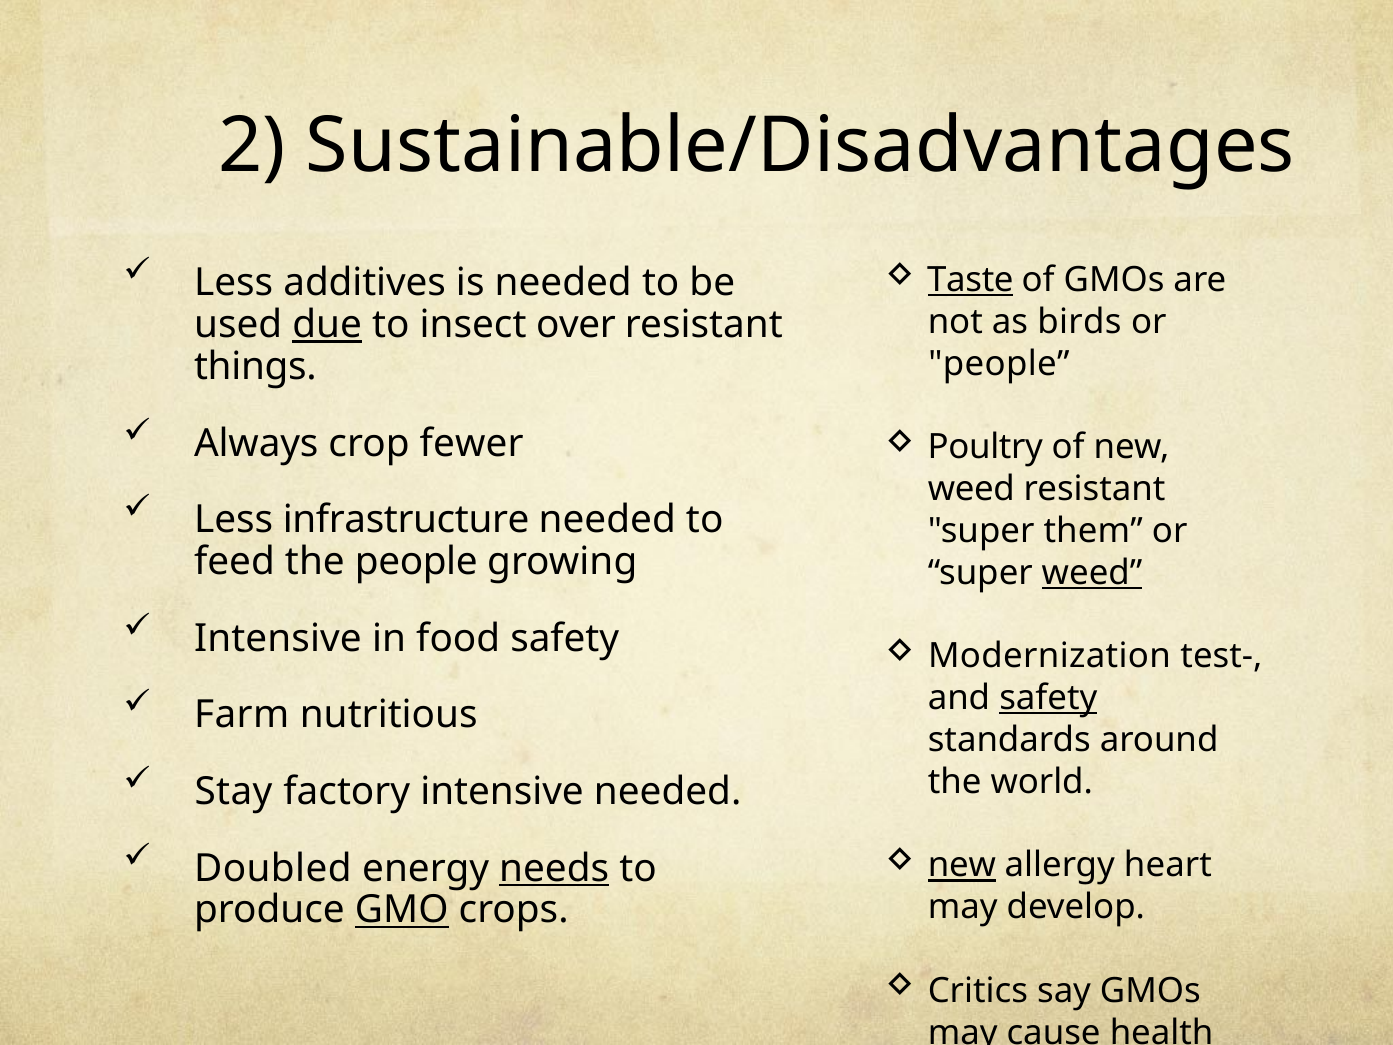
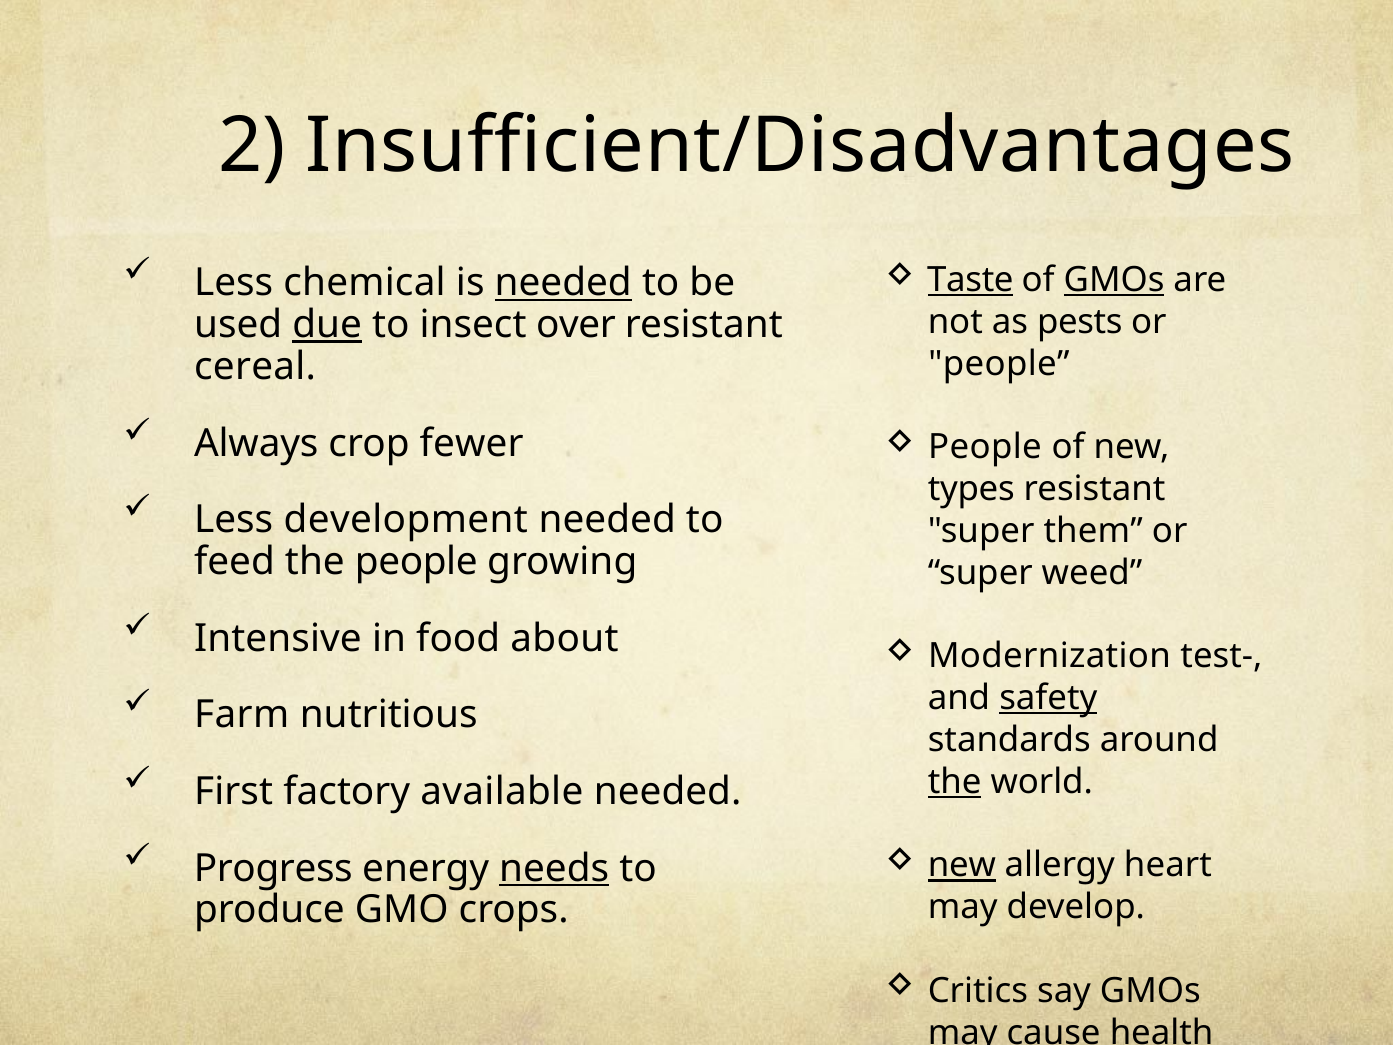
Sustainable/Disadvantages: Sustainable/Disadvantages -> Insufficient/Disadvantages
additives: additives -> chemical
needed at (563, 283) underline: none -> present
GMOs at (1114, 280) underline: none -> present
birds: birds -> pests
things: things -> cereal
Poultry at (985, 447): Poultry -> People
weed at (971, 489): weed -> types
infrastructure: infrastructure -> development
weed at (1092, 573) underline: present -> none
food safety: safety -> about
Stay: Stay -> First
factory intensive: intensive -> available
the at (955, 782) underline: none -> present
Doubled: Doubled -> Progress
GMO underline: present -> none
